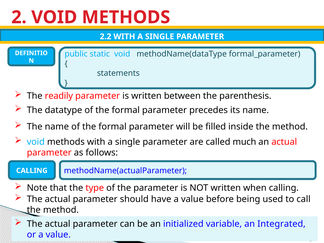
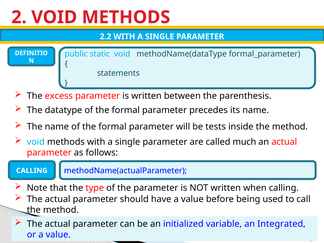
readily: readily -> excess
filled: filled -> tests
